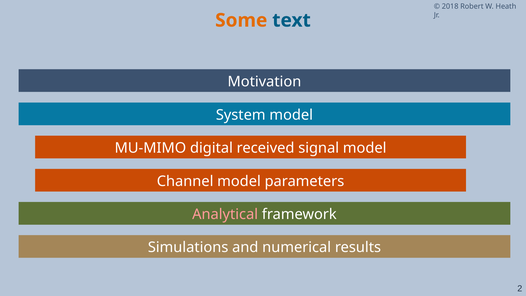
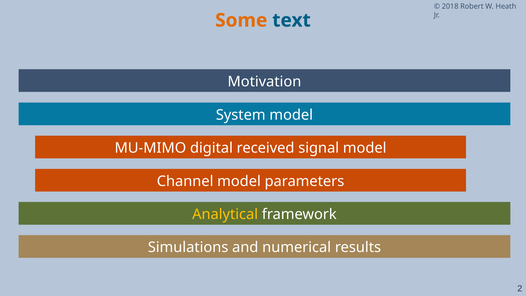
Analytical colour: pink -> yellow
